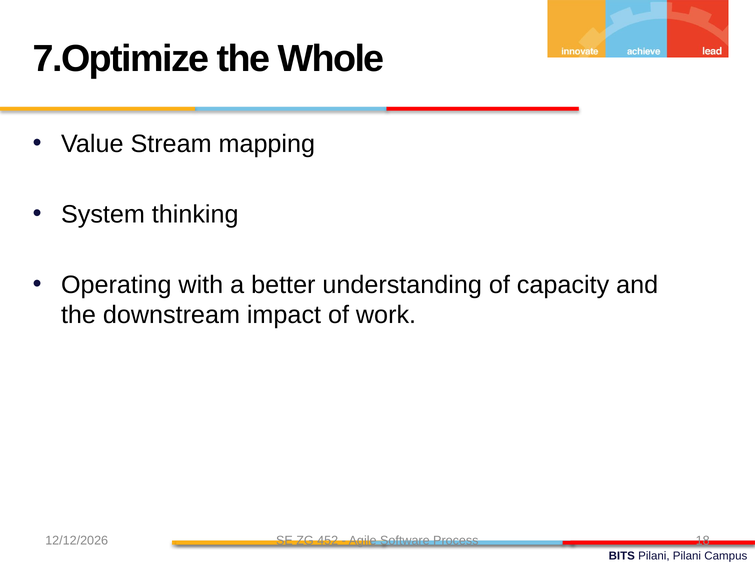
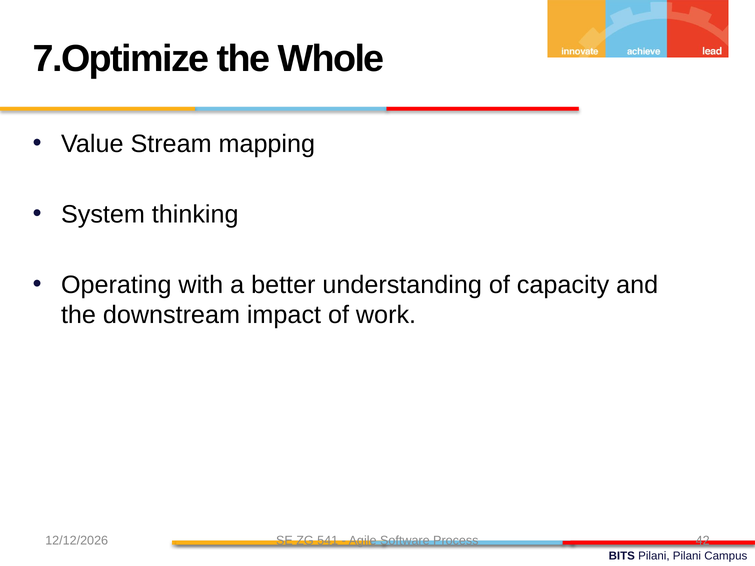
452: 452 -> 541
18: 18 -> 42
